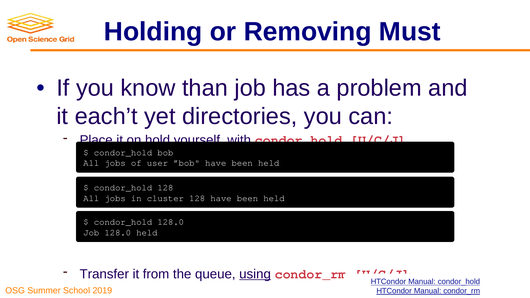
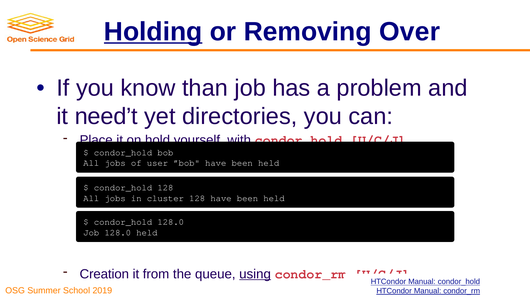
Holding underline: none -> present
Must: Must -> Over
each’t: each’t -> need’t
Transfer: Transfer -> Creation
